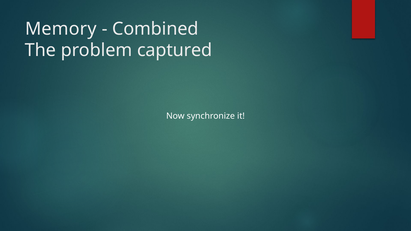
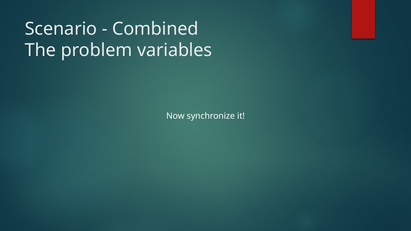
Memory: Memory -> Scenario
captured: captured -> variables
